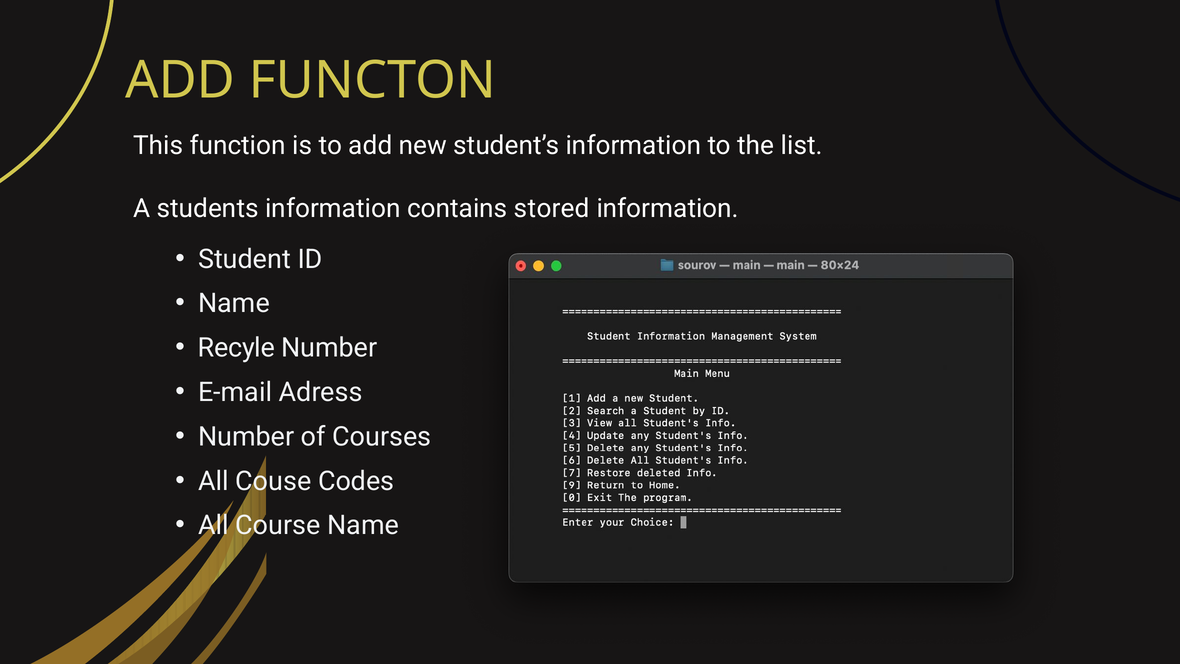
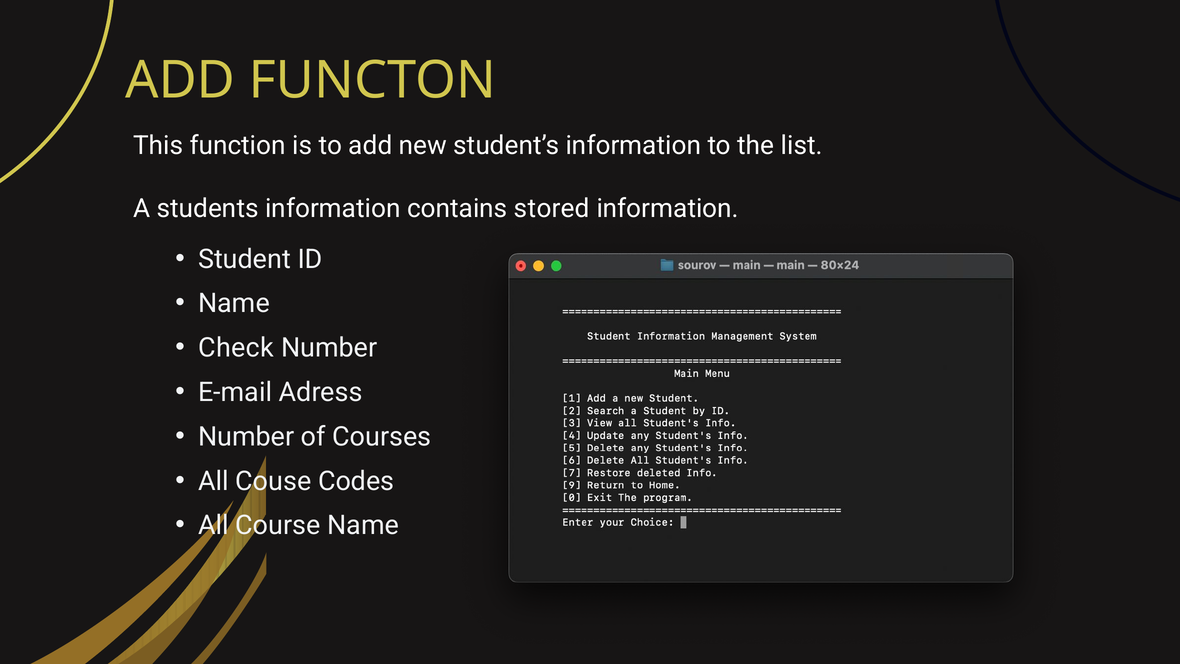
Recyle: Recyle -> Check
